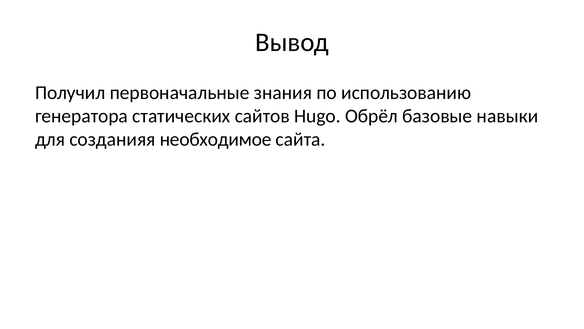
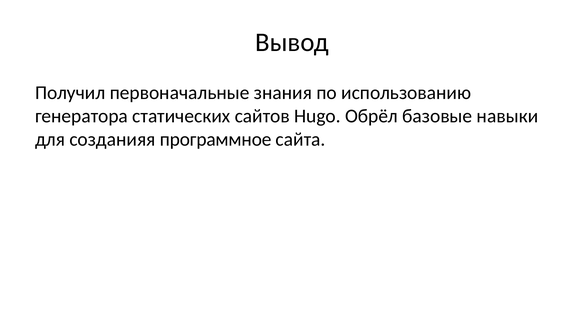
необходимое: необходимое -> программное
